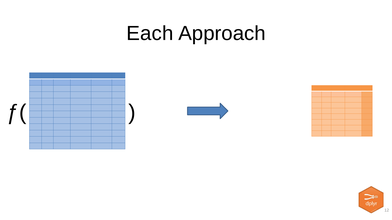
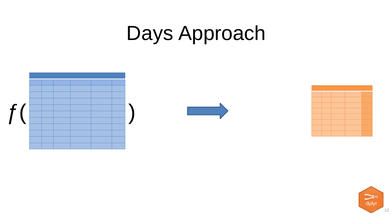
Each: Each -> Days
